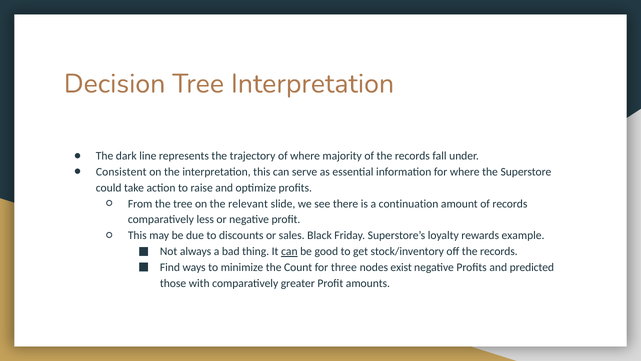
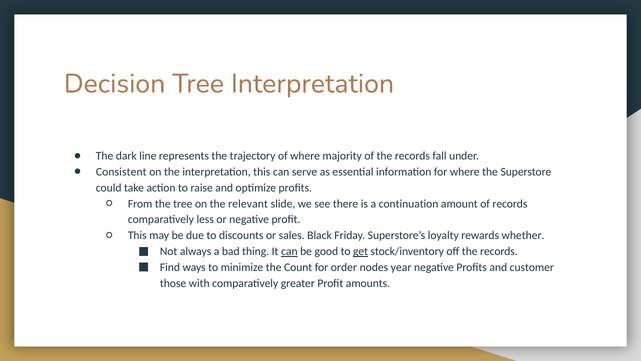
example: example -> whether
get underline: none -> present
three: three -> order
exist: exist -> year
predicted: predicted -> customer
